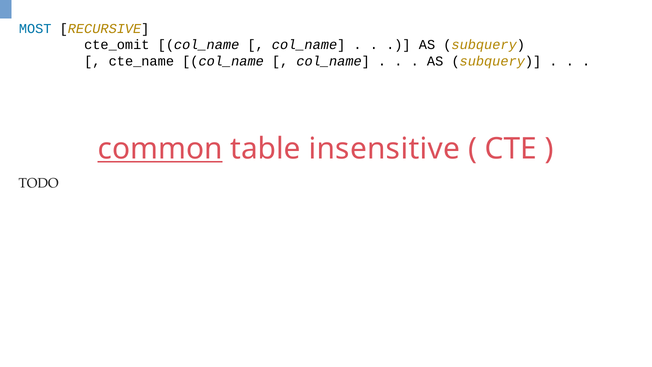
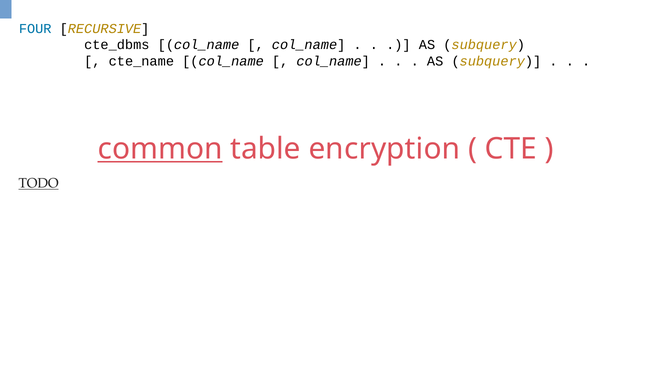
MOST: MOST -> FOUR
cte_omit: cte_omit -> cte_dbms
insensitive: insensitive -> encryption
TODO underline: none -> present
